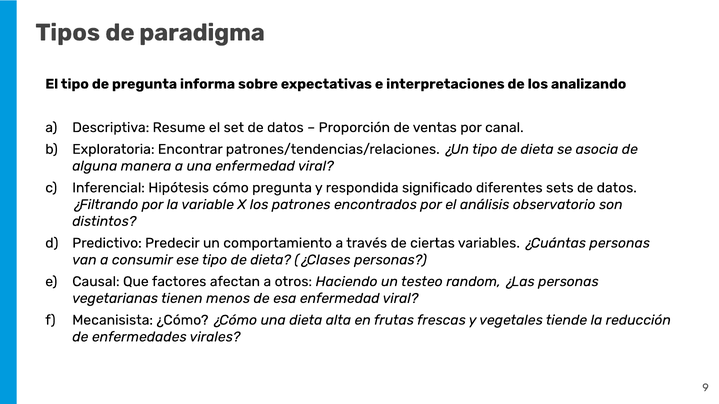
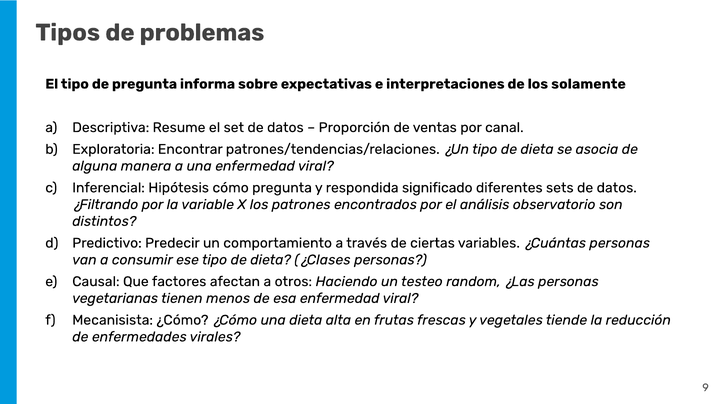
paradigma: paradigma -> problemas
analizando: analizando -> solamente
